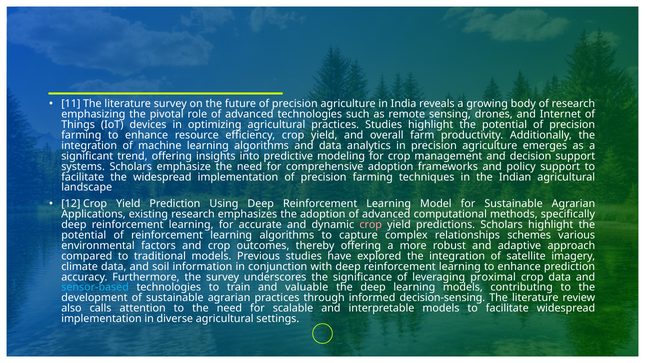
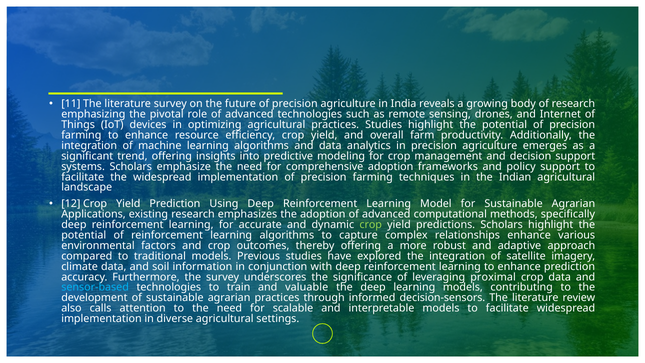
crop at (371, 225) colour: pink -> light green
relationships schemes: schemes -> enhance
decision-sensing: decision-sensing -> decision-sensors
